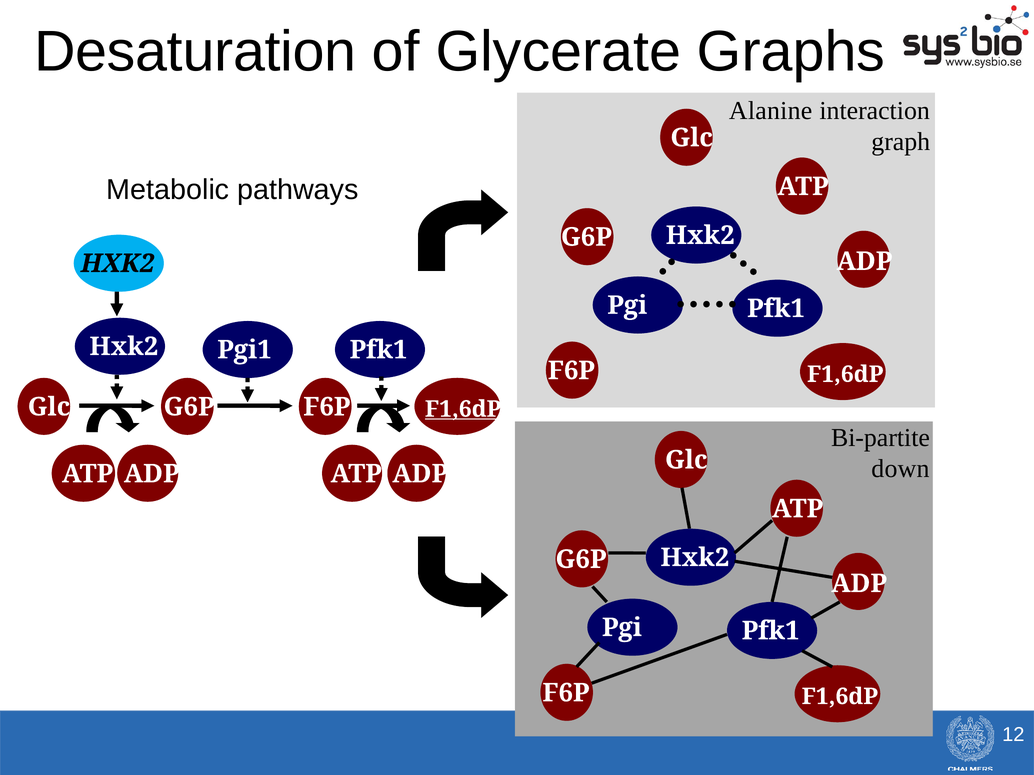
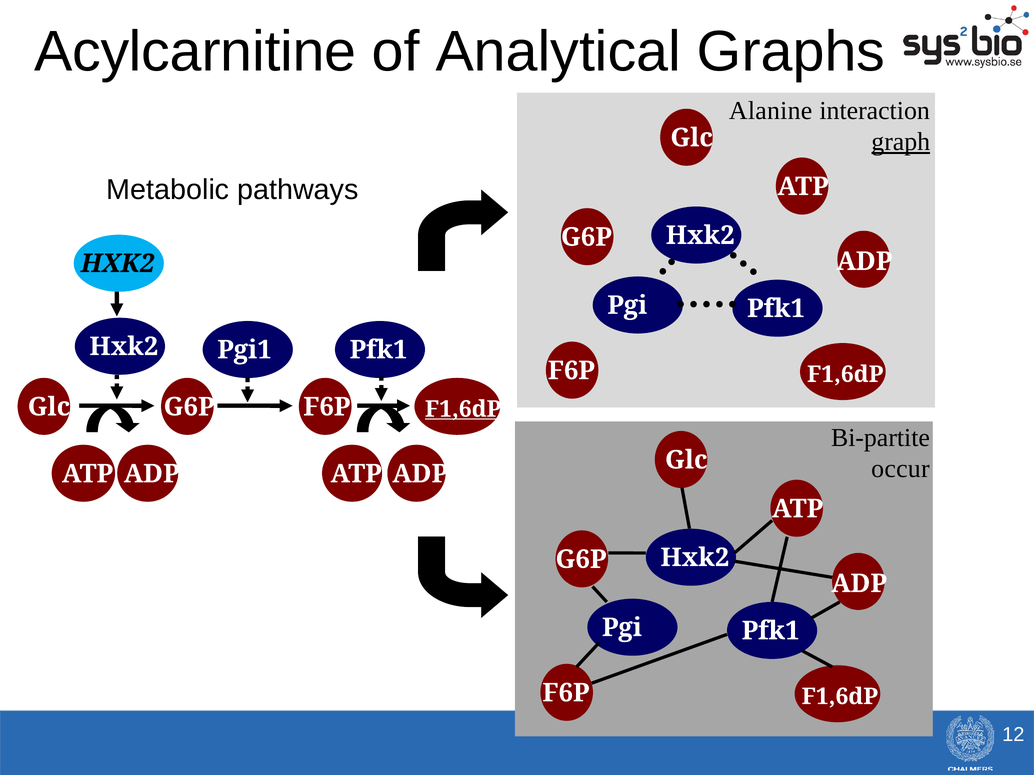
Desaturation: Desaturation -> Acylcarnitine
Glycerate: Glycerate -> Analytical
graph underline: none -> present
down: down -> occur
